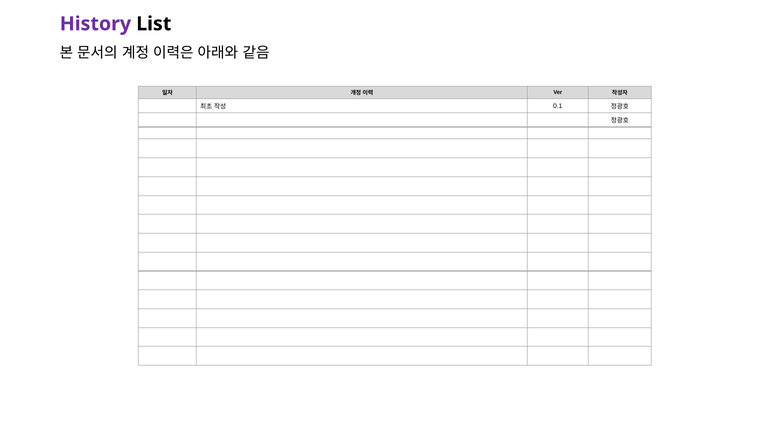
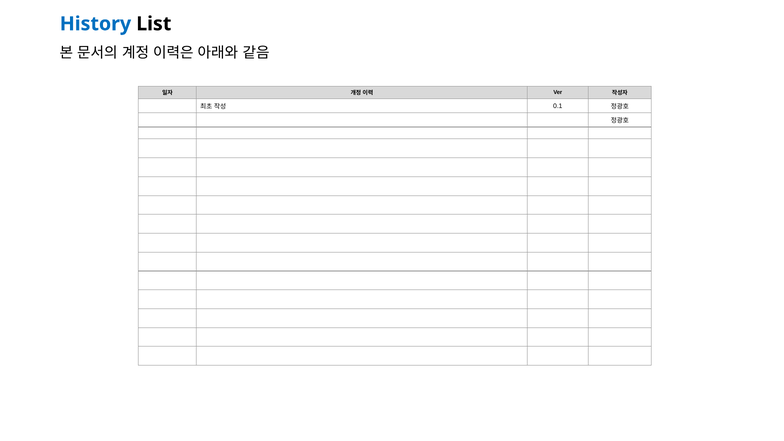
History colour: purple -> blue
